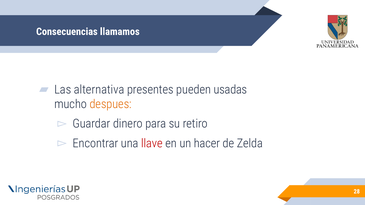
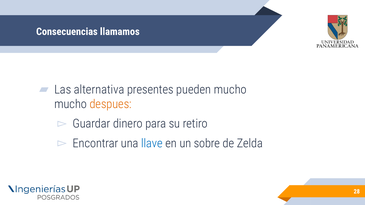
pueden usadas: usadas -> mucho
llave colour: red -> blue
hacer: hacer -> sobre
